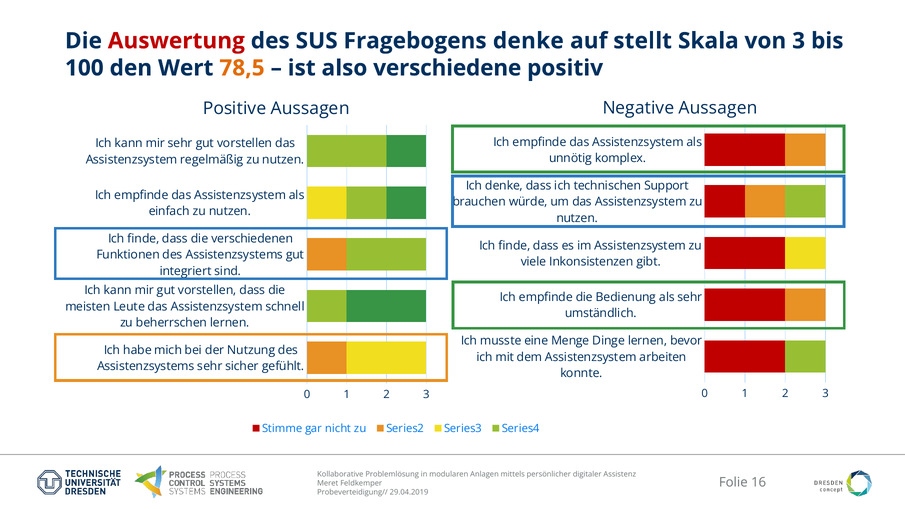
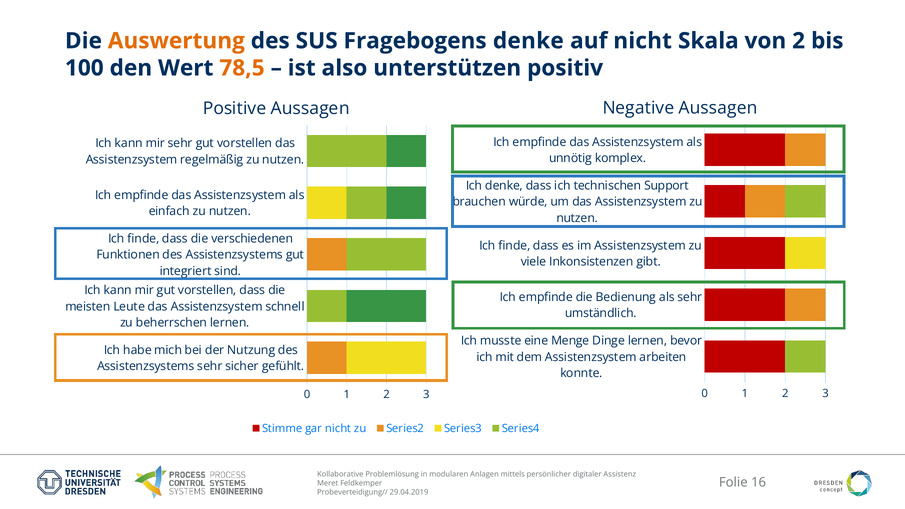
Auswertung colour: red -> orange
auf stellt: stellt -> nicht
von 3: 3 -> 2
verschiedene: verschiedene -> unterstützen
